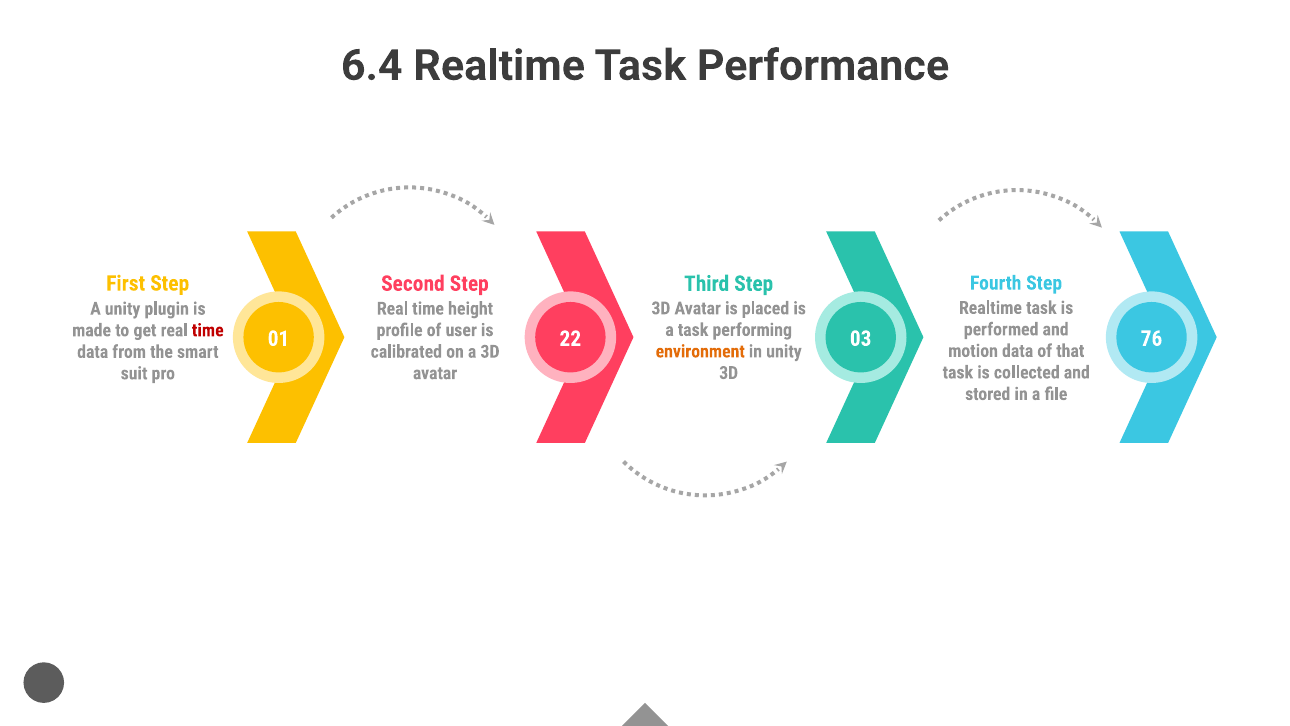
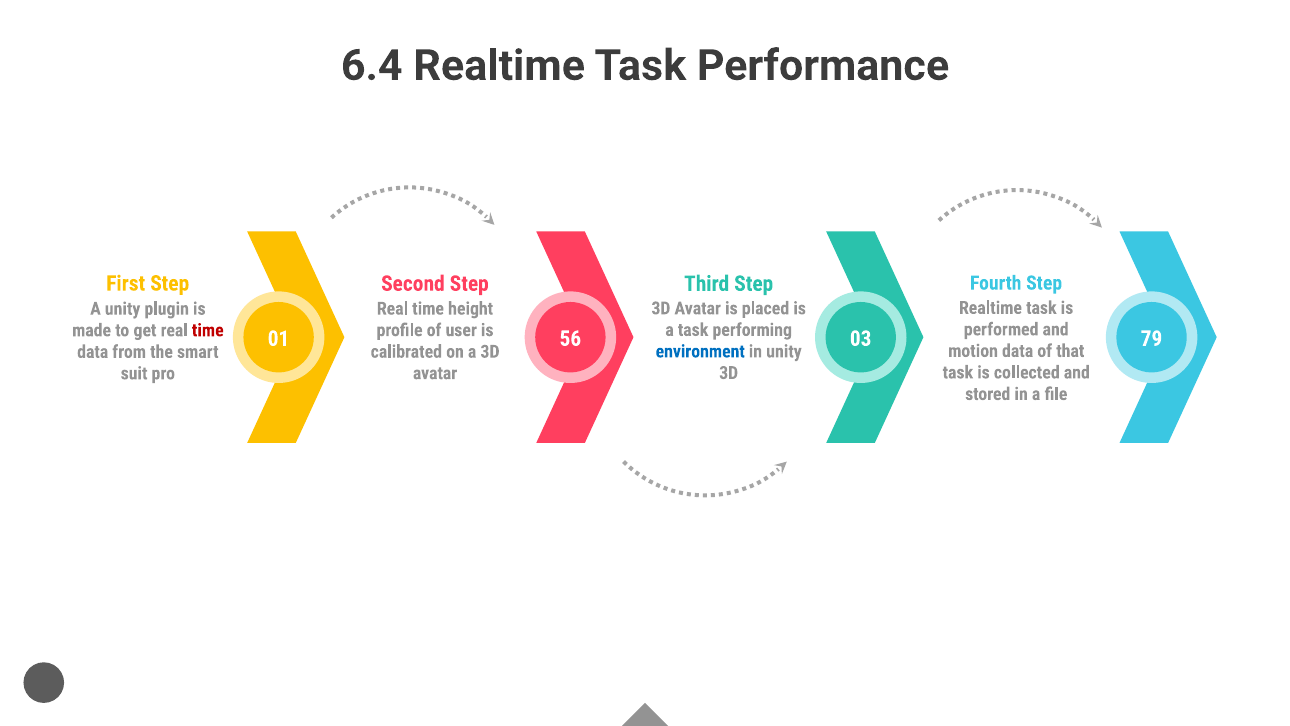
22: 22 -> 56
76: 76 -> 79
environment colour: orange -> blue
